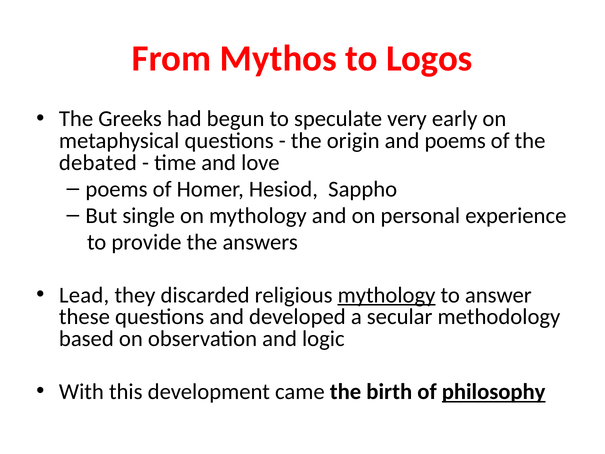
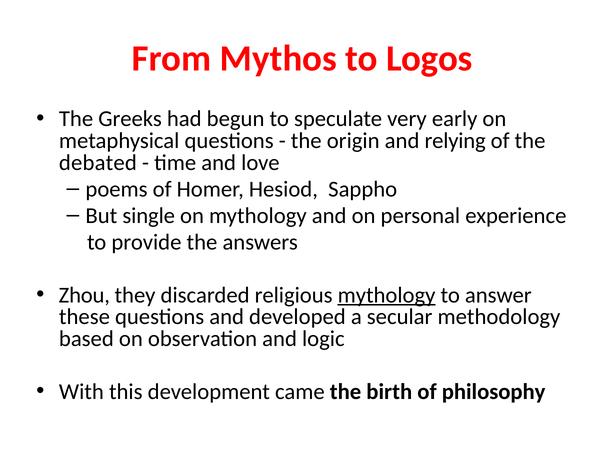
and poems: poems -> relying
Lead: Lead -> Zhou
philosophy underline: present -> none
